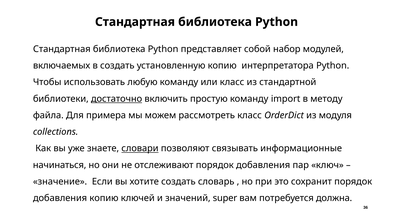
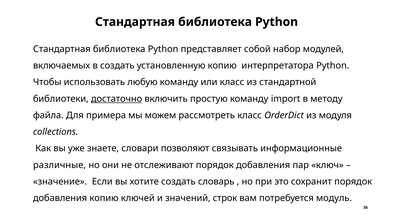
словари underline: present -> none
начинаться: начинаться -> различные
super: super -> строк
должна: должна -> модуль
